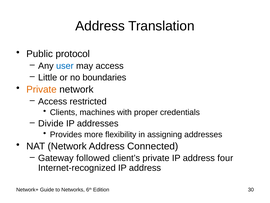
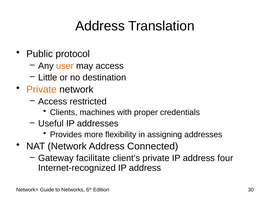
user colour: blue -> orange
boundaries: boundaries -> destination
Divide: Divide -> Useful
followed: followed -> facilitate
